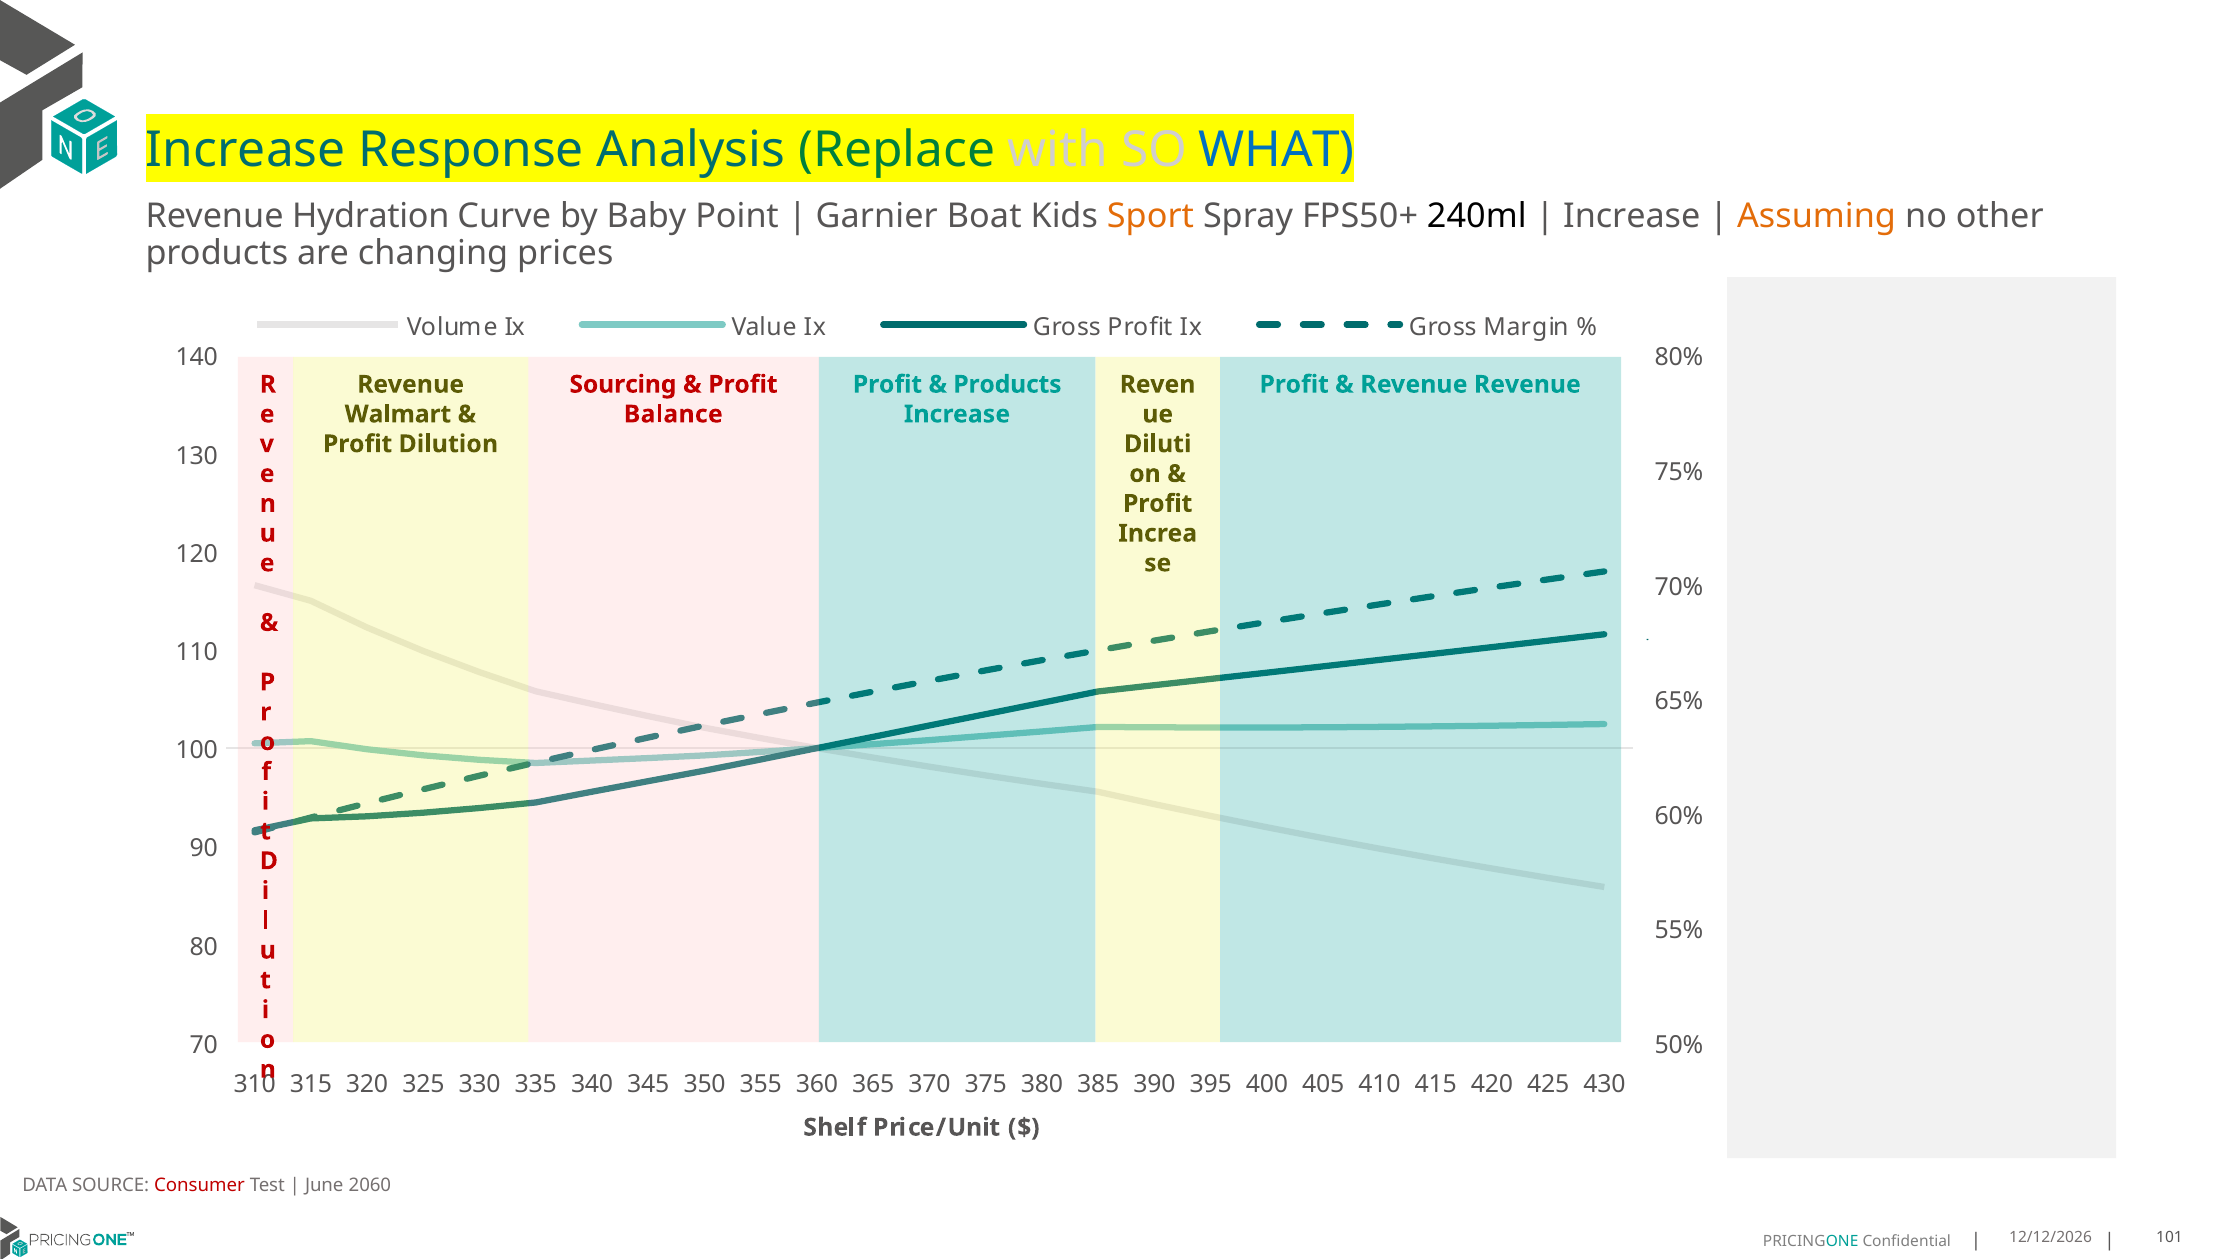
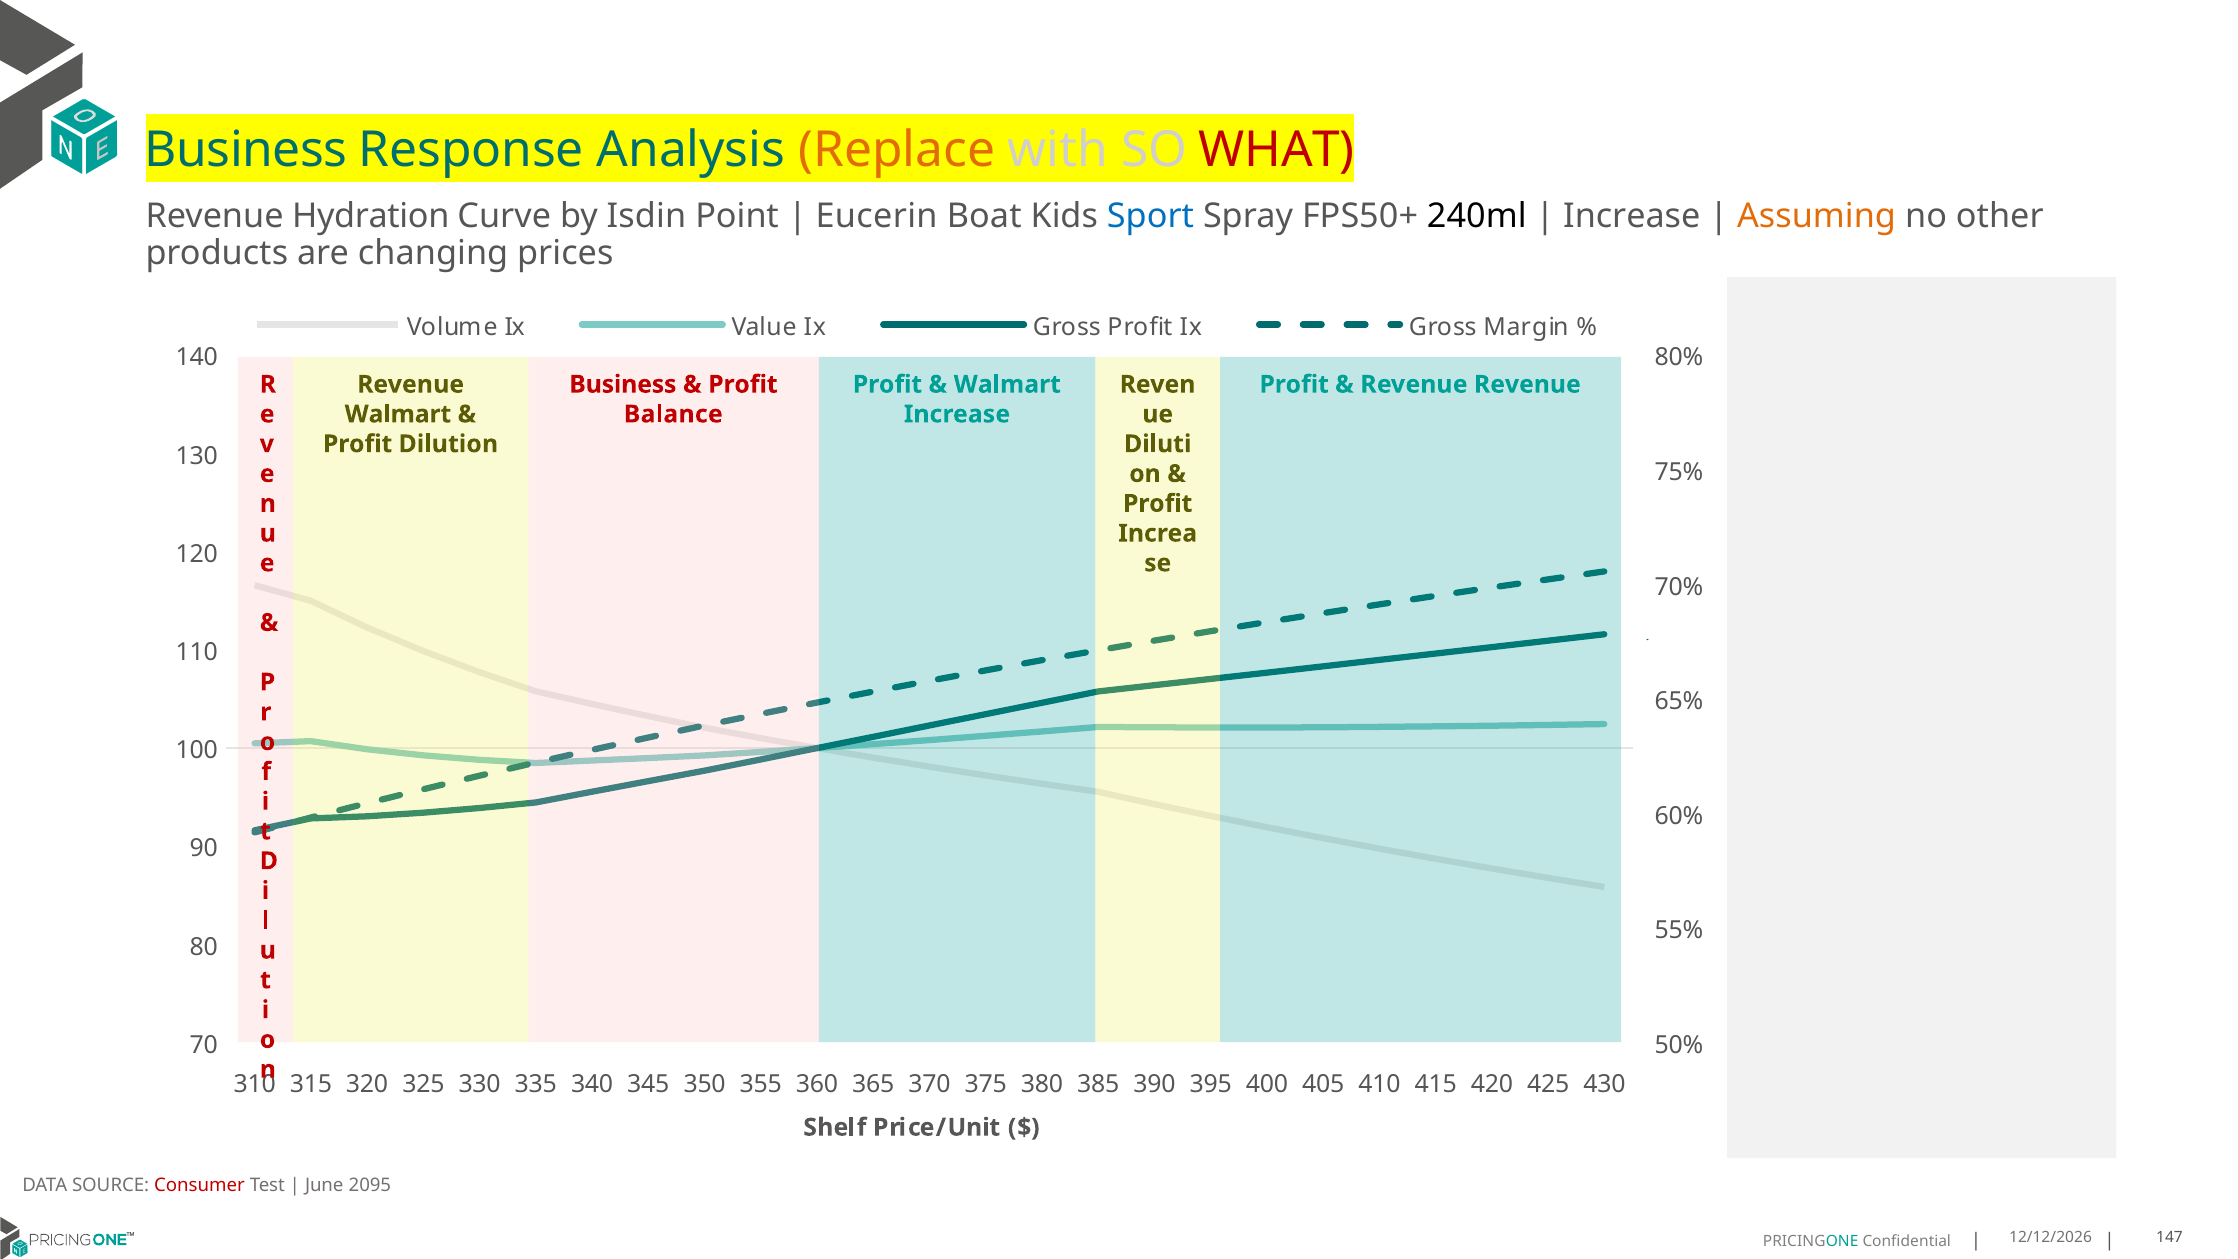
Increase at (246, 150): Increase -> Business
Replace colour: green -> orange
WHAT colour: blue -> red
Baby: Baby -> Isdin
Garnier: Garnier -> Eucerin
Sport colour: orange -> blue
Sourcing at (623, 384): Sourcing -> Business
Products at (1007, 384): Products -> Walmart
2060: 2060 -> 2095
101: 101 -> 147
